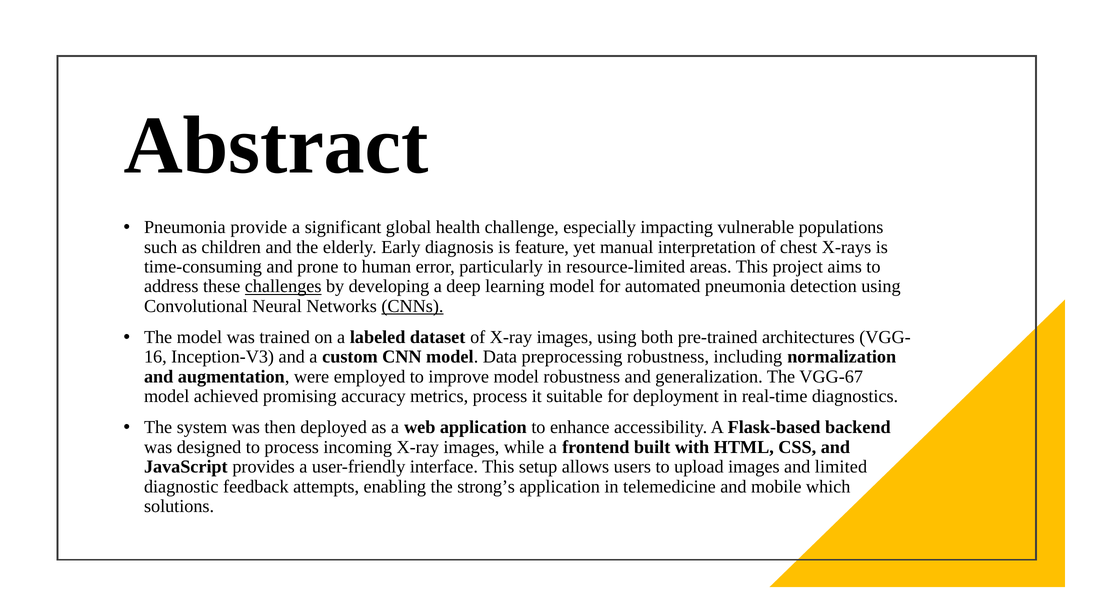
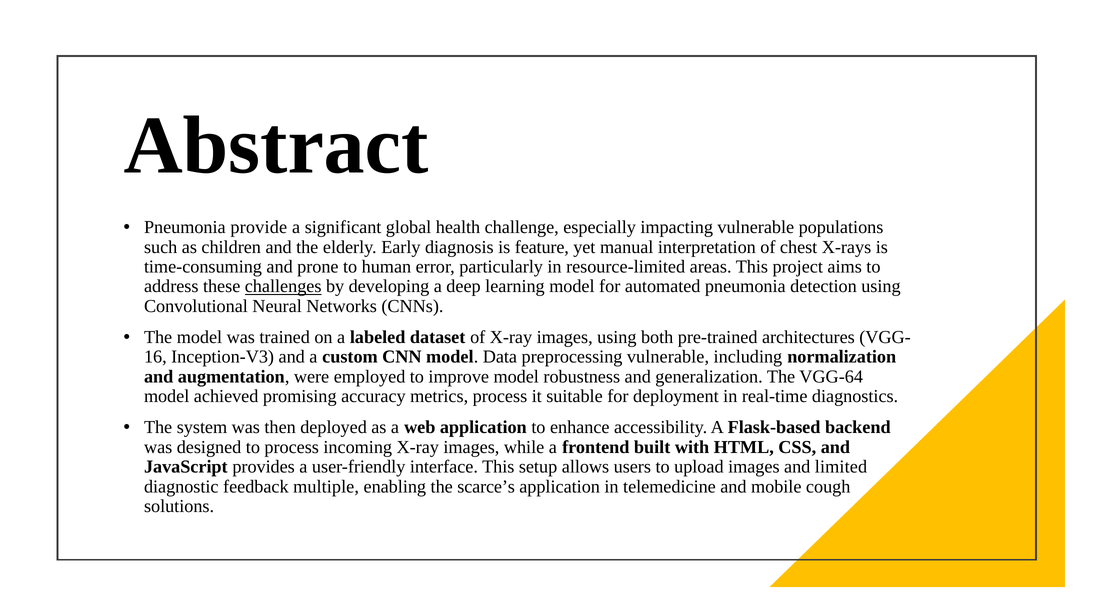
CNNs underline: present -> none
preprocessing robustness: robustness -> vulnerable
VGG-67: VGG-67 -> VGG-64
attempts: attempts -> multiple
strong’s: strong’s -> scarce’s
which: which -> cough
